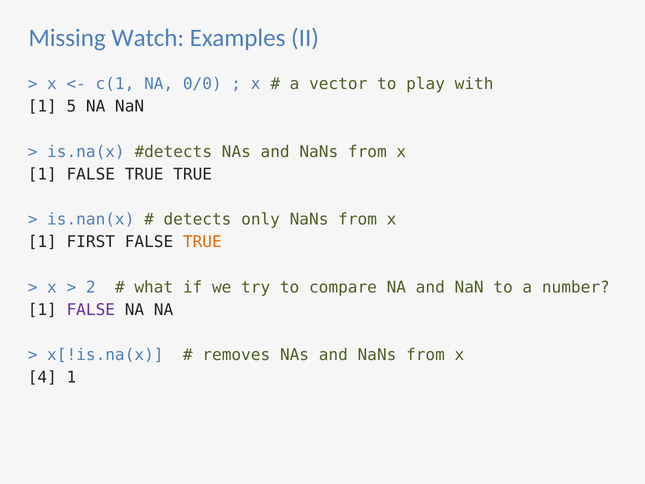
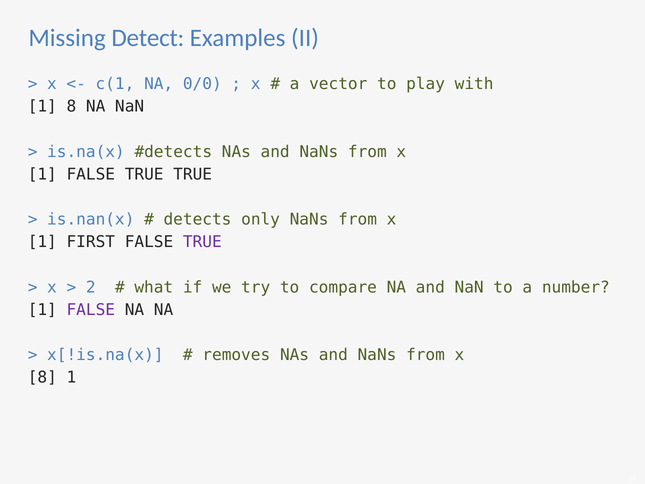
Watch: Watch -> Detect
1 5: 5 -> 8
TRUE at (202, 242) colour: orange -> purple
4 at (42, 377): 4 -> 8
